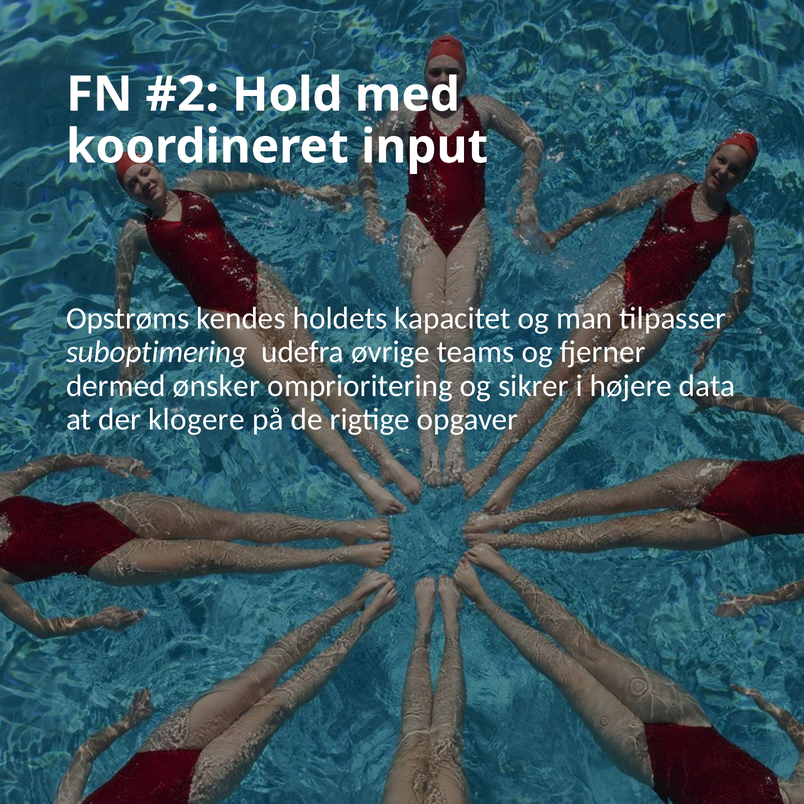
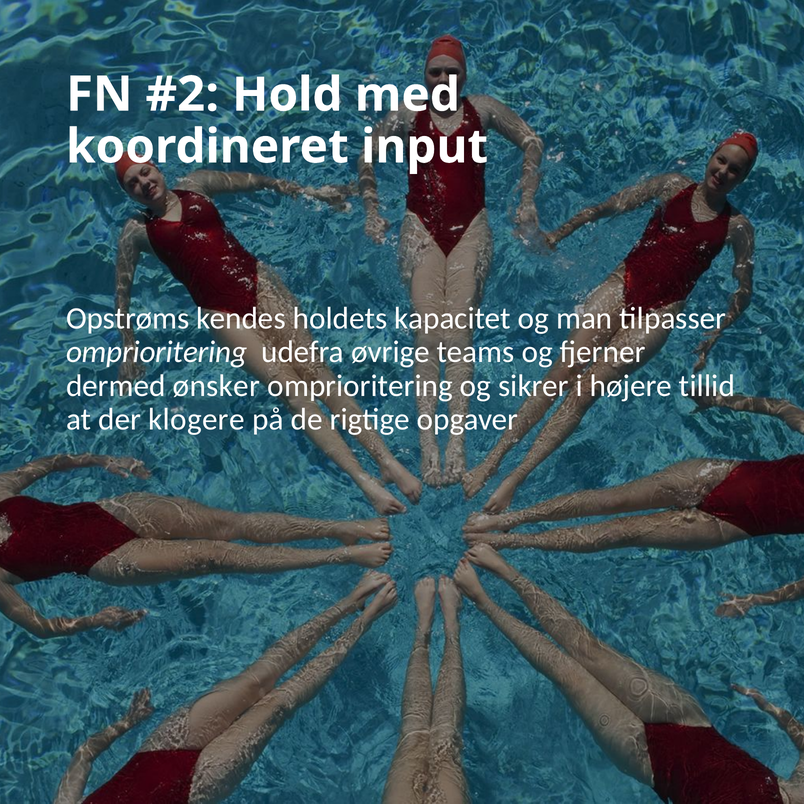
suboptimering at (157, 352): suboptimering -> omprioritering
data: data -> tillid
